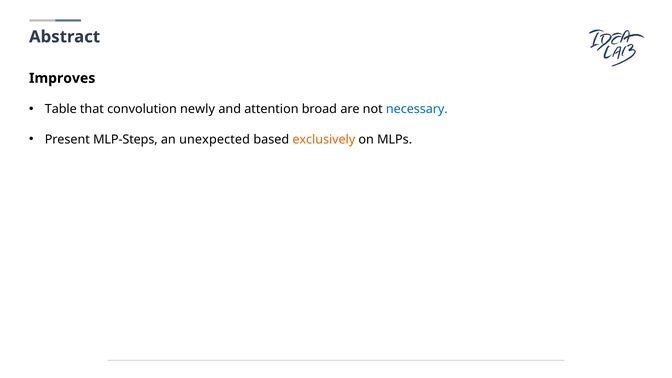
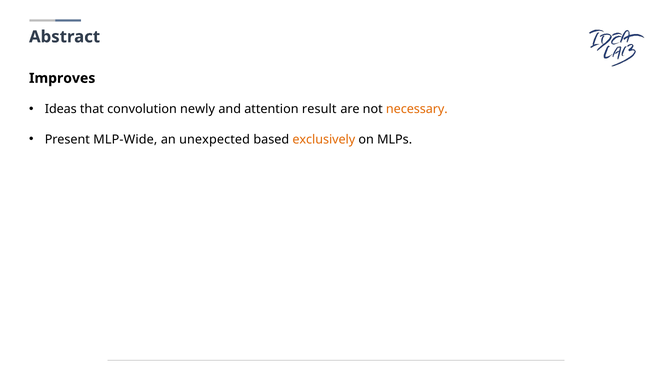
Table: Table -> Ideas
broad: broad -> result
necessary colour: blue -> orange
MLP-Steps: MLP-Steps -> MLP-Wide
